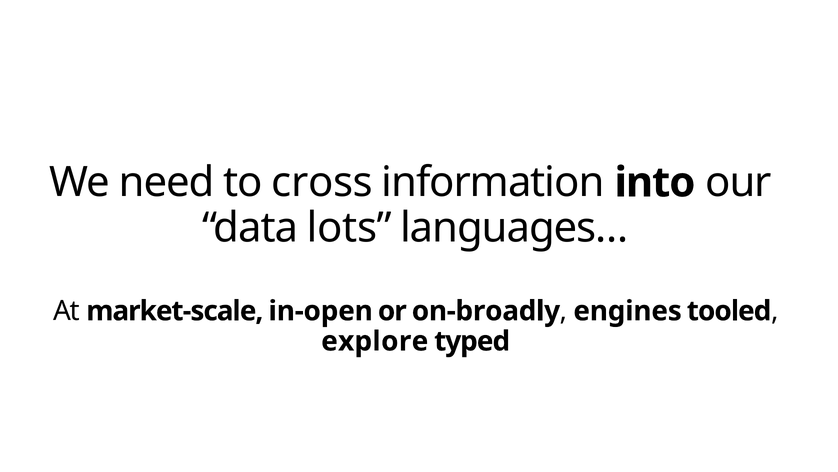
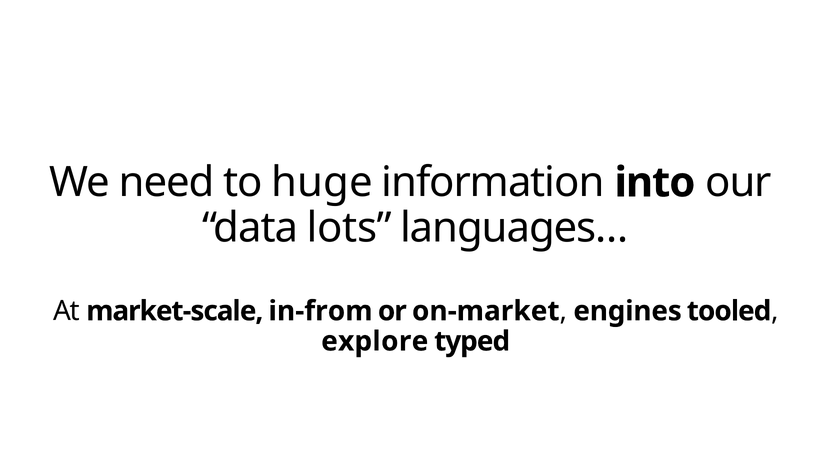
cross: cross -> huge
in-open: in-open -> in-from
on-broadly: on-broadly -> on-market
